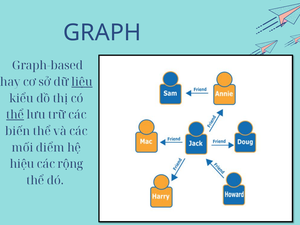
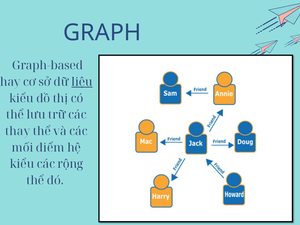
thể at (15, 115) underline: present -> none
biến: biến -> thay
hiệu at (22, 164): hiệu -> kiểu
